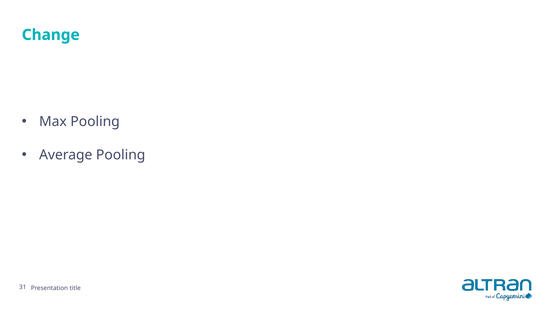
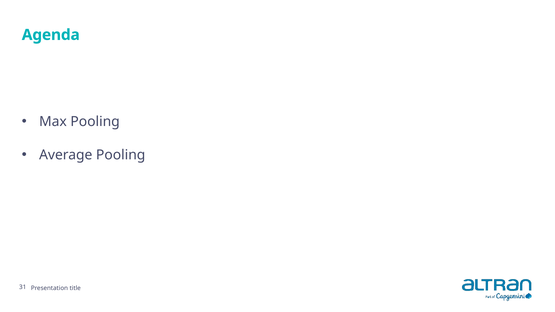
Change: Change -> Agenda
